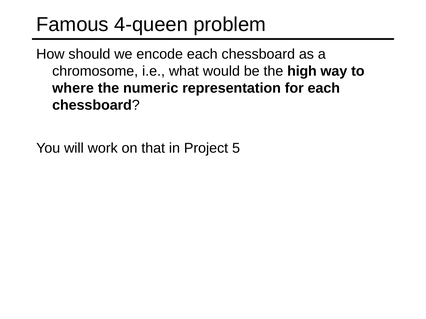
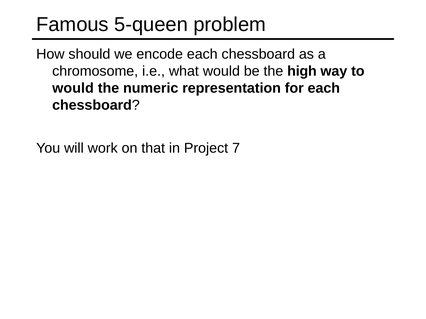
4-queen: 4-queen -> 5-queen
where at (73, 88): where -> would
5: 5 -> 7
